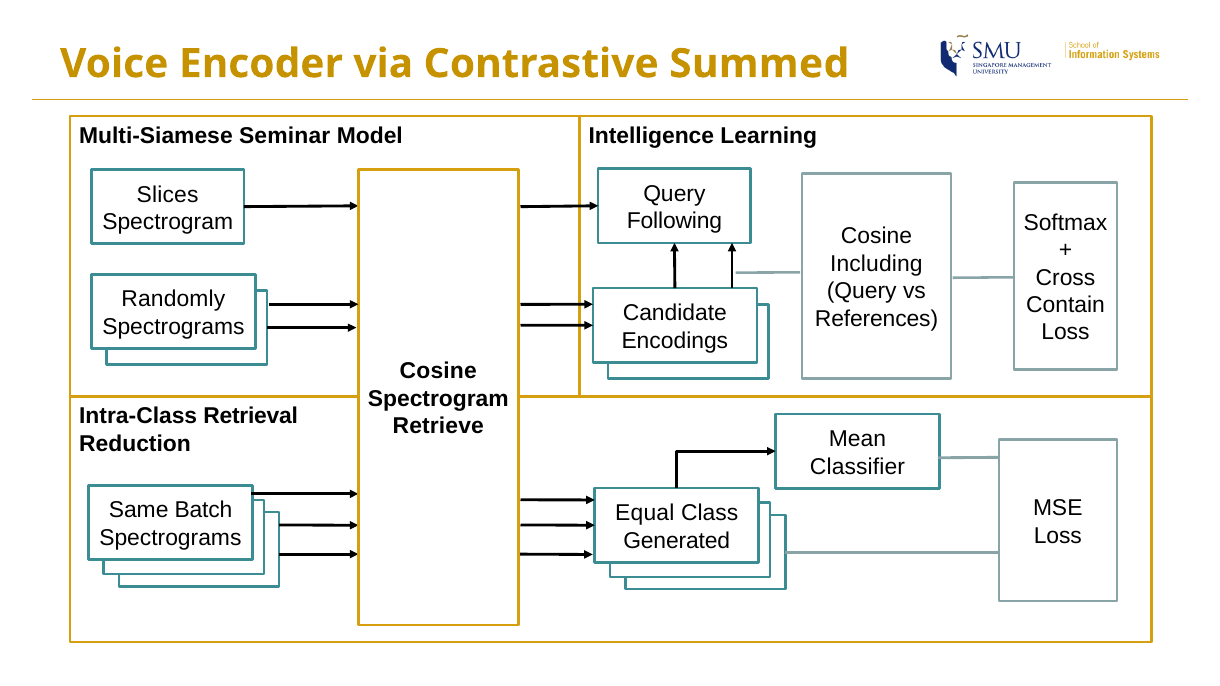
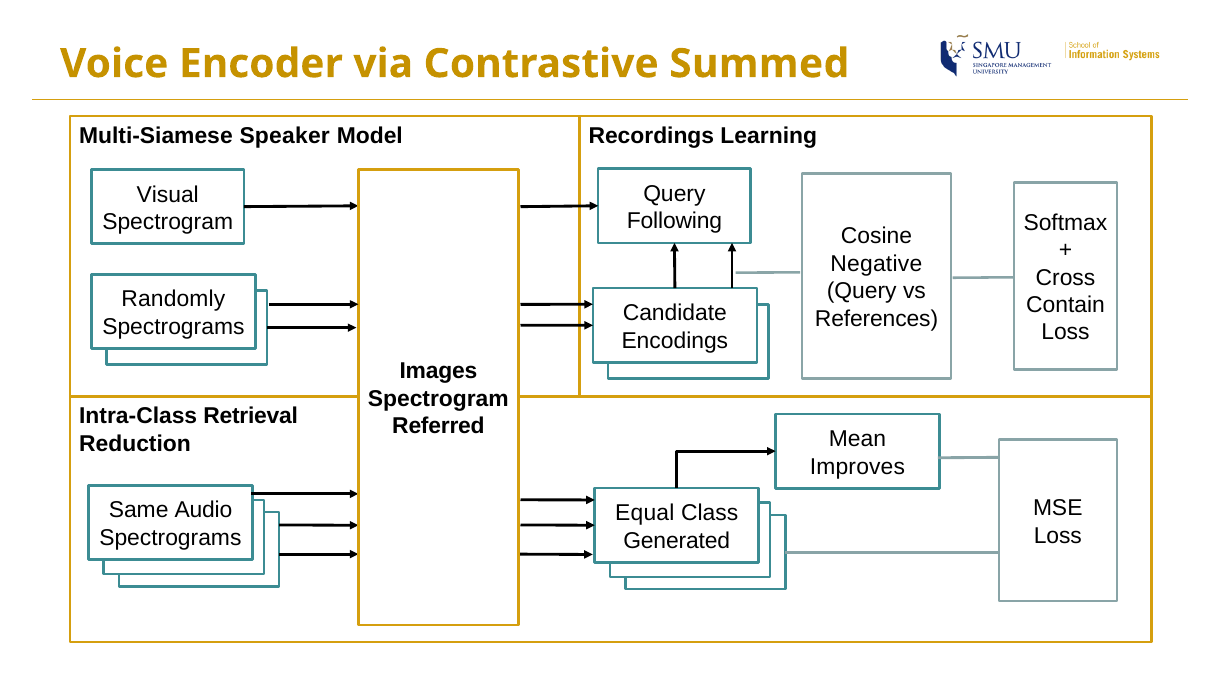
Seminar: Seminar -> Speaker
Intelligence: Intelligence -> Recordings
Slices: Slices -> Visual
Including: Including -> Negative
Cosine at (438, 372): Cosine -> Images
Retrieve: Retrieve -> Referred
Classifier: Classifier -> Improves
Batch: Batch -> Audio
